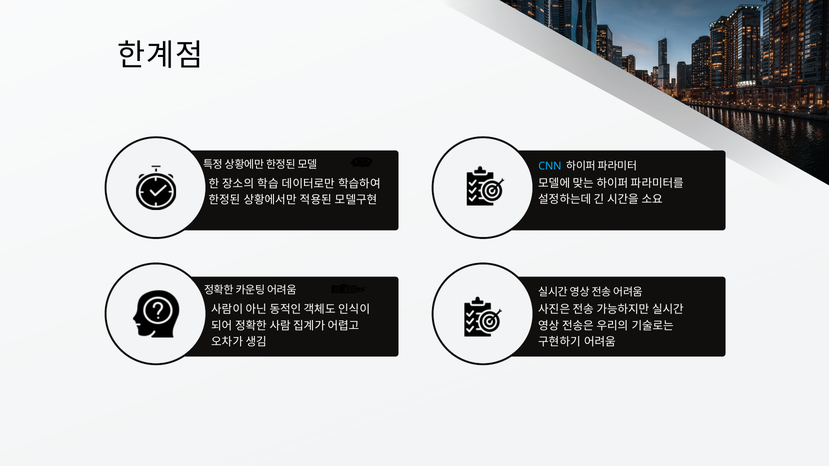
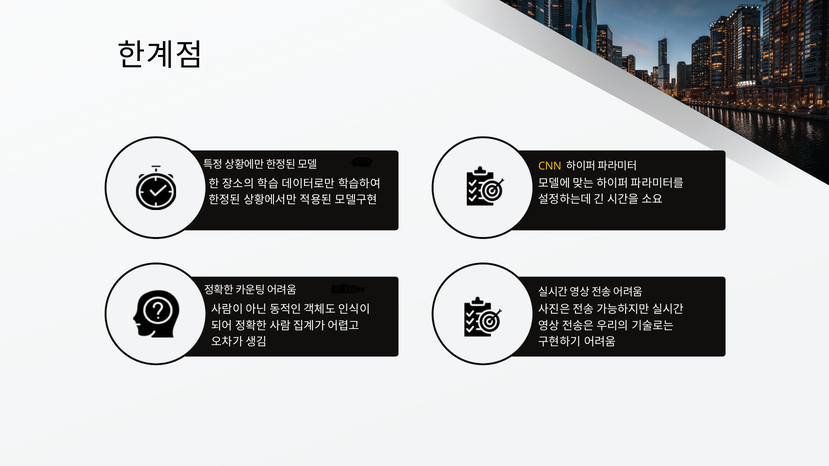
CNN colour: light blue -> yellow
